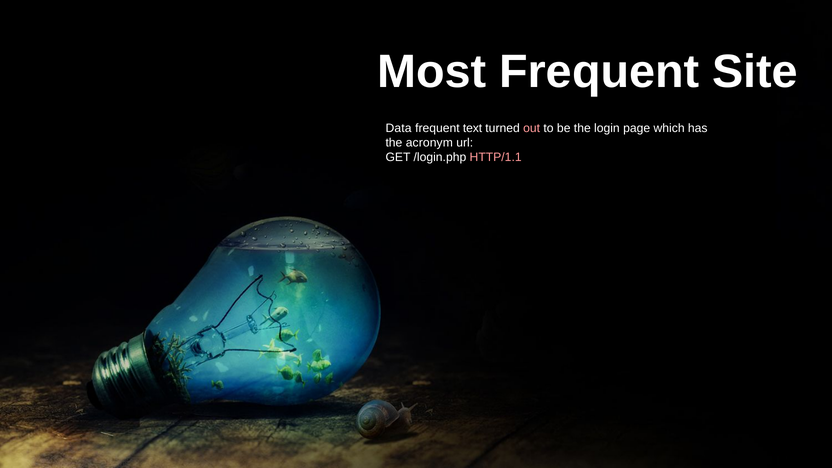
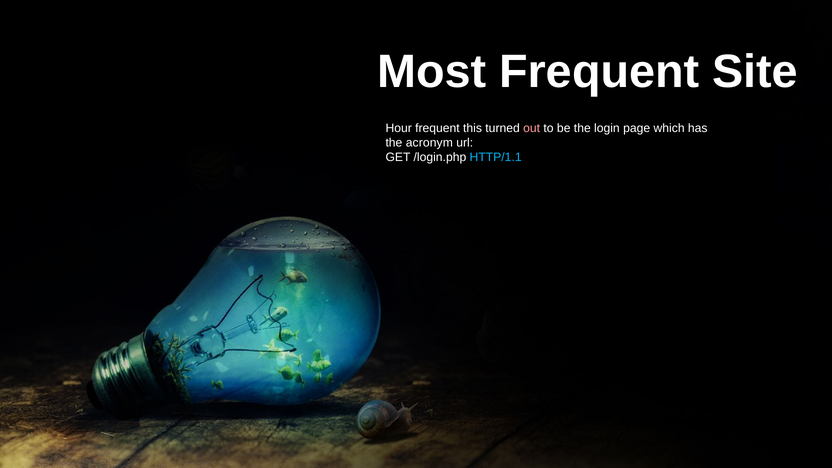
Data: Data -> Hour
text: text -> this
HTTP/1.1 colour: pink -> light blue
